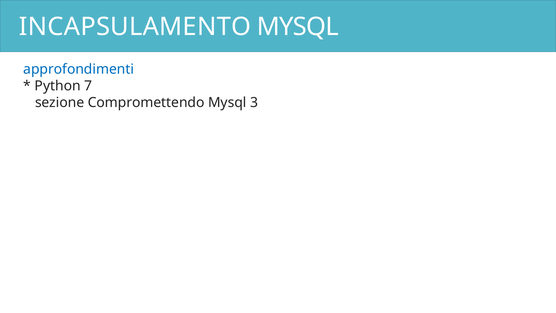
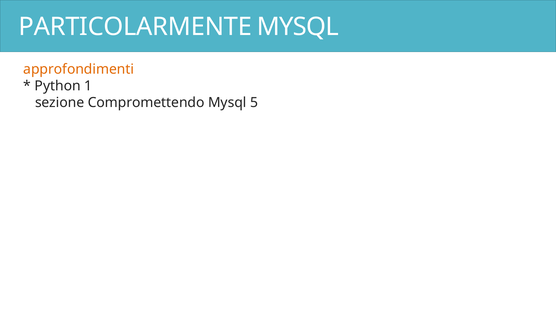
INCAPSULAMENTO: INCAPSULAMENTO -> PARTICOLARMENTE
approfondimenti colour: blue -> orange
7: 7 -> 1
3: 3 -> 5
